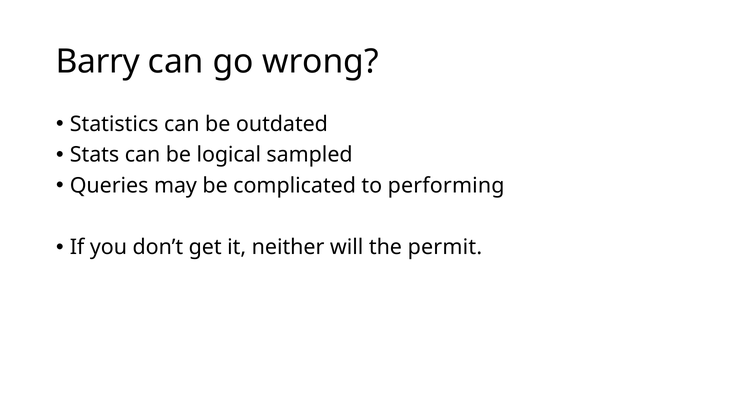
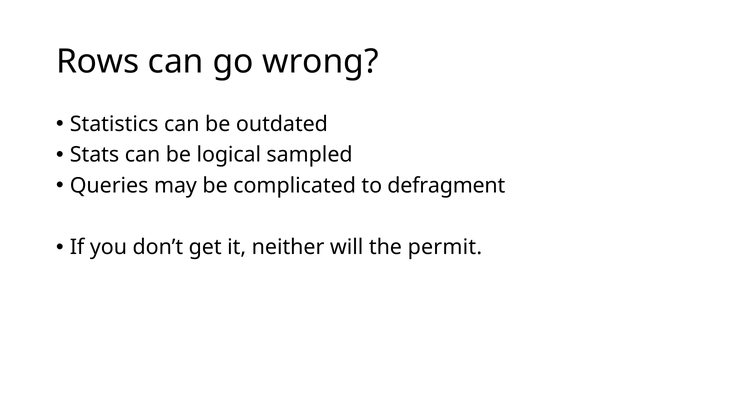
Barry: Barry -> Rows
performing: performing -> defragment
